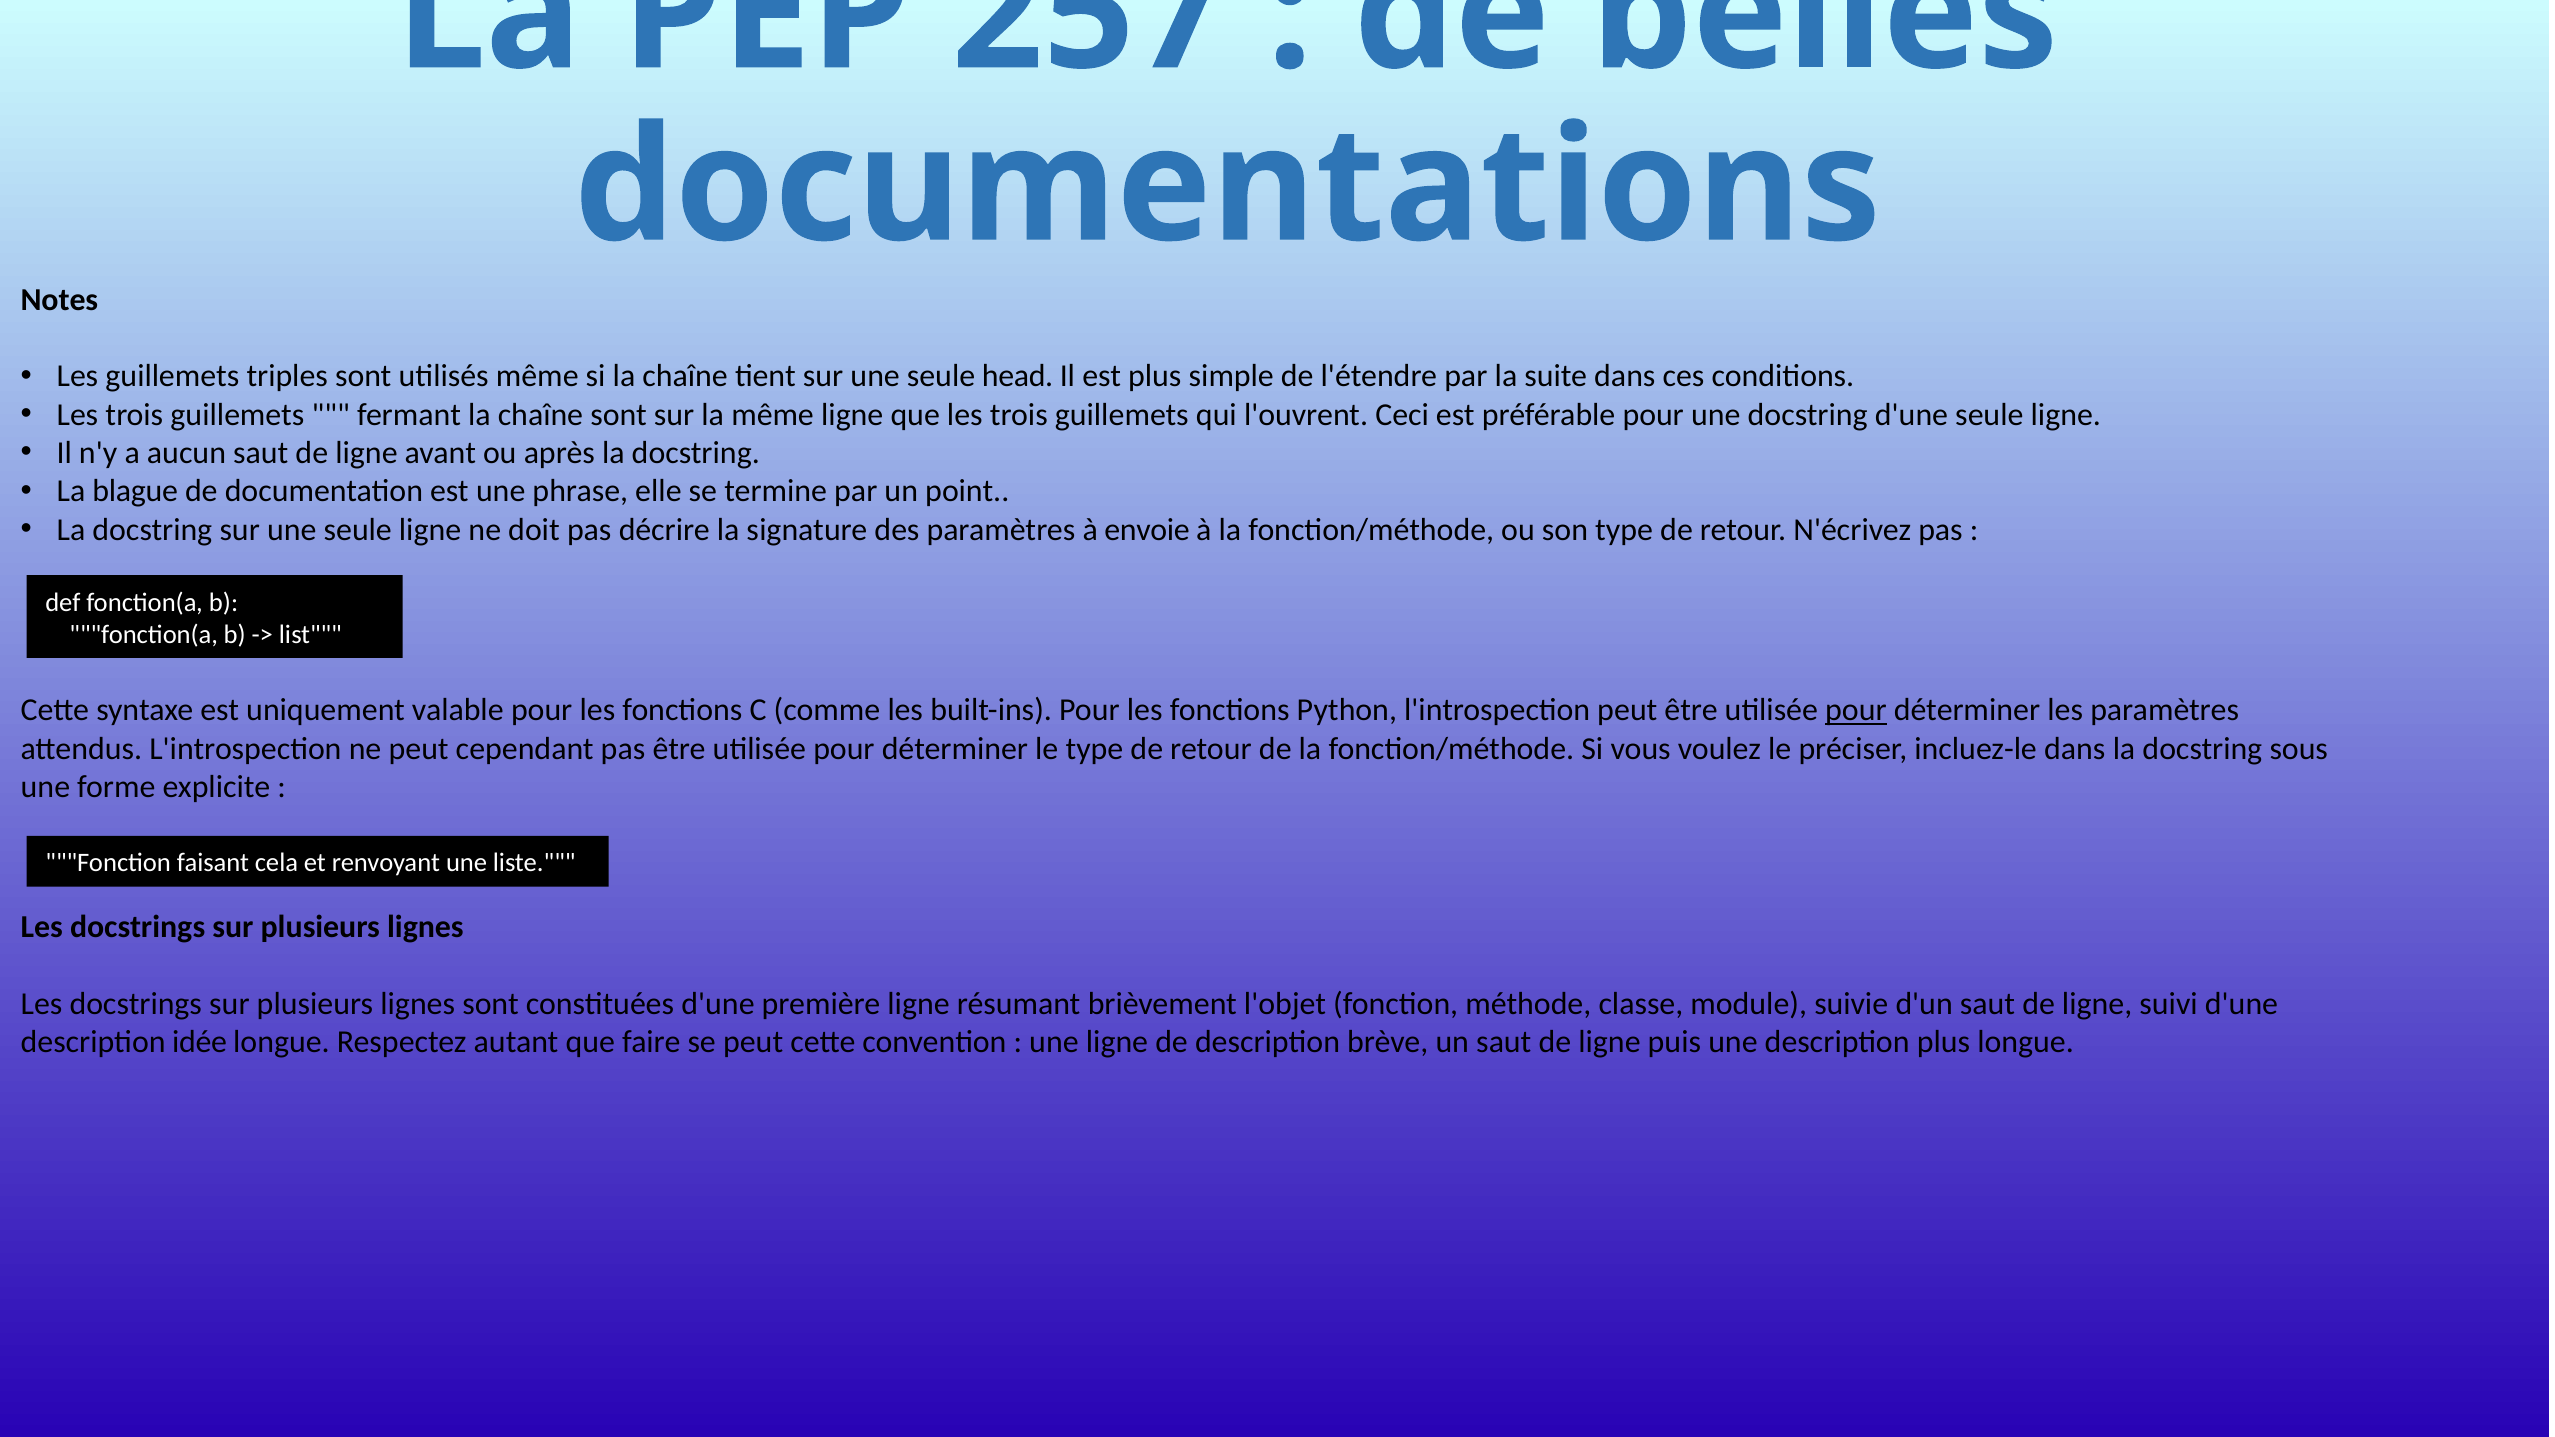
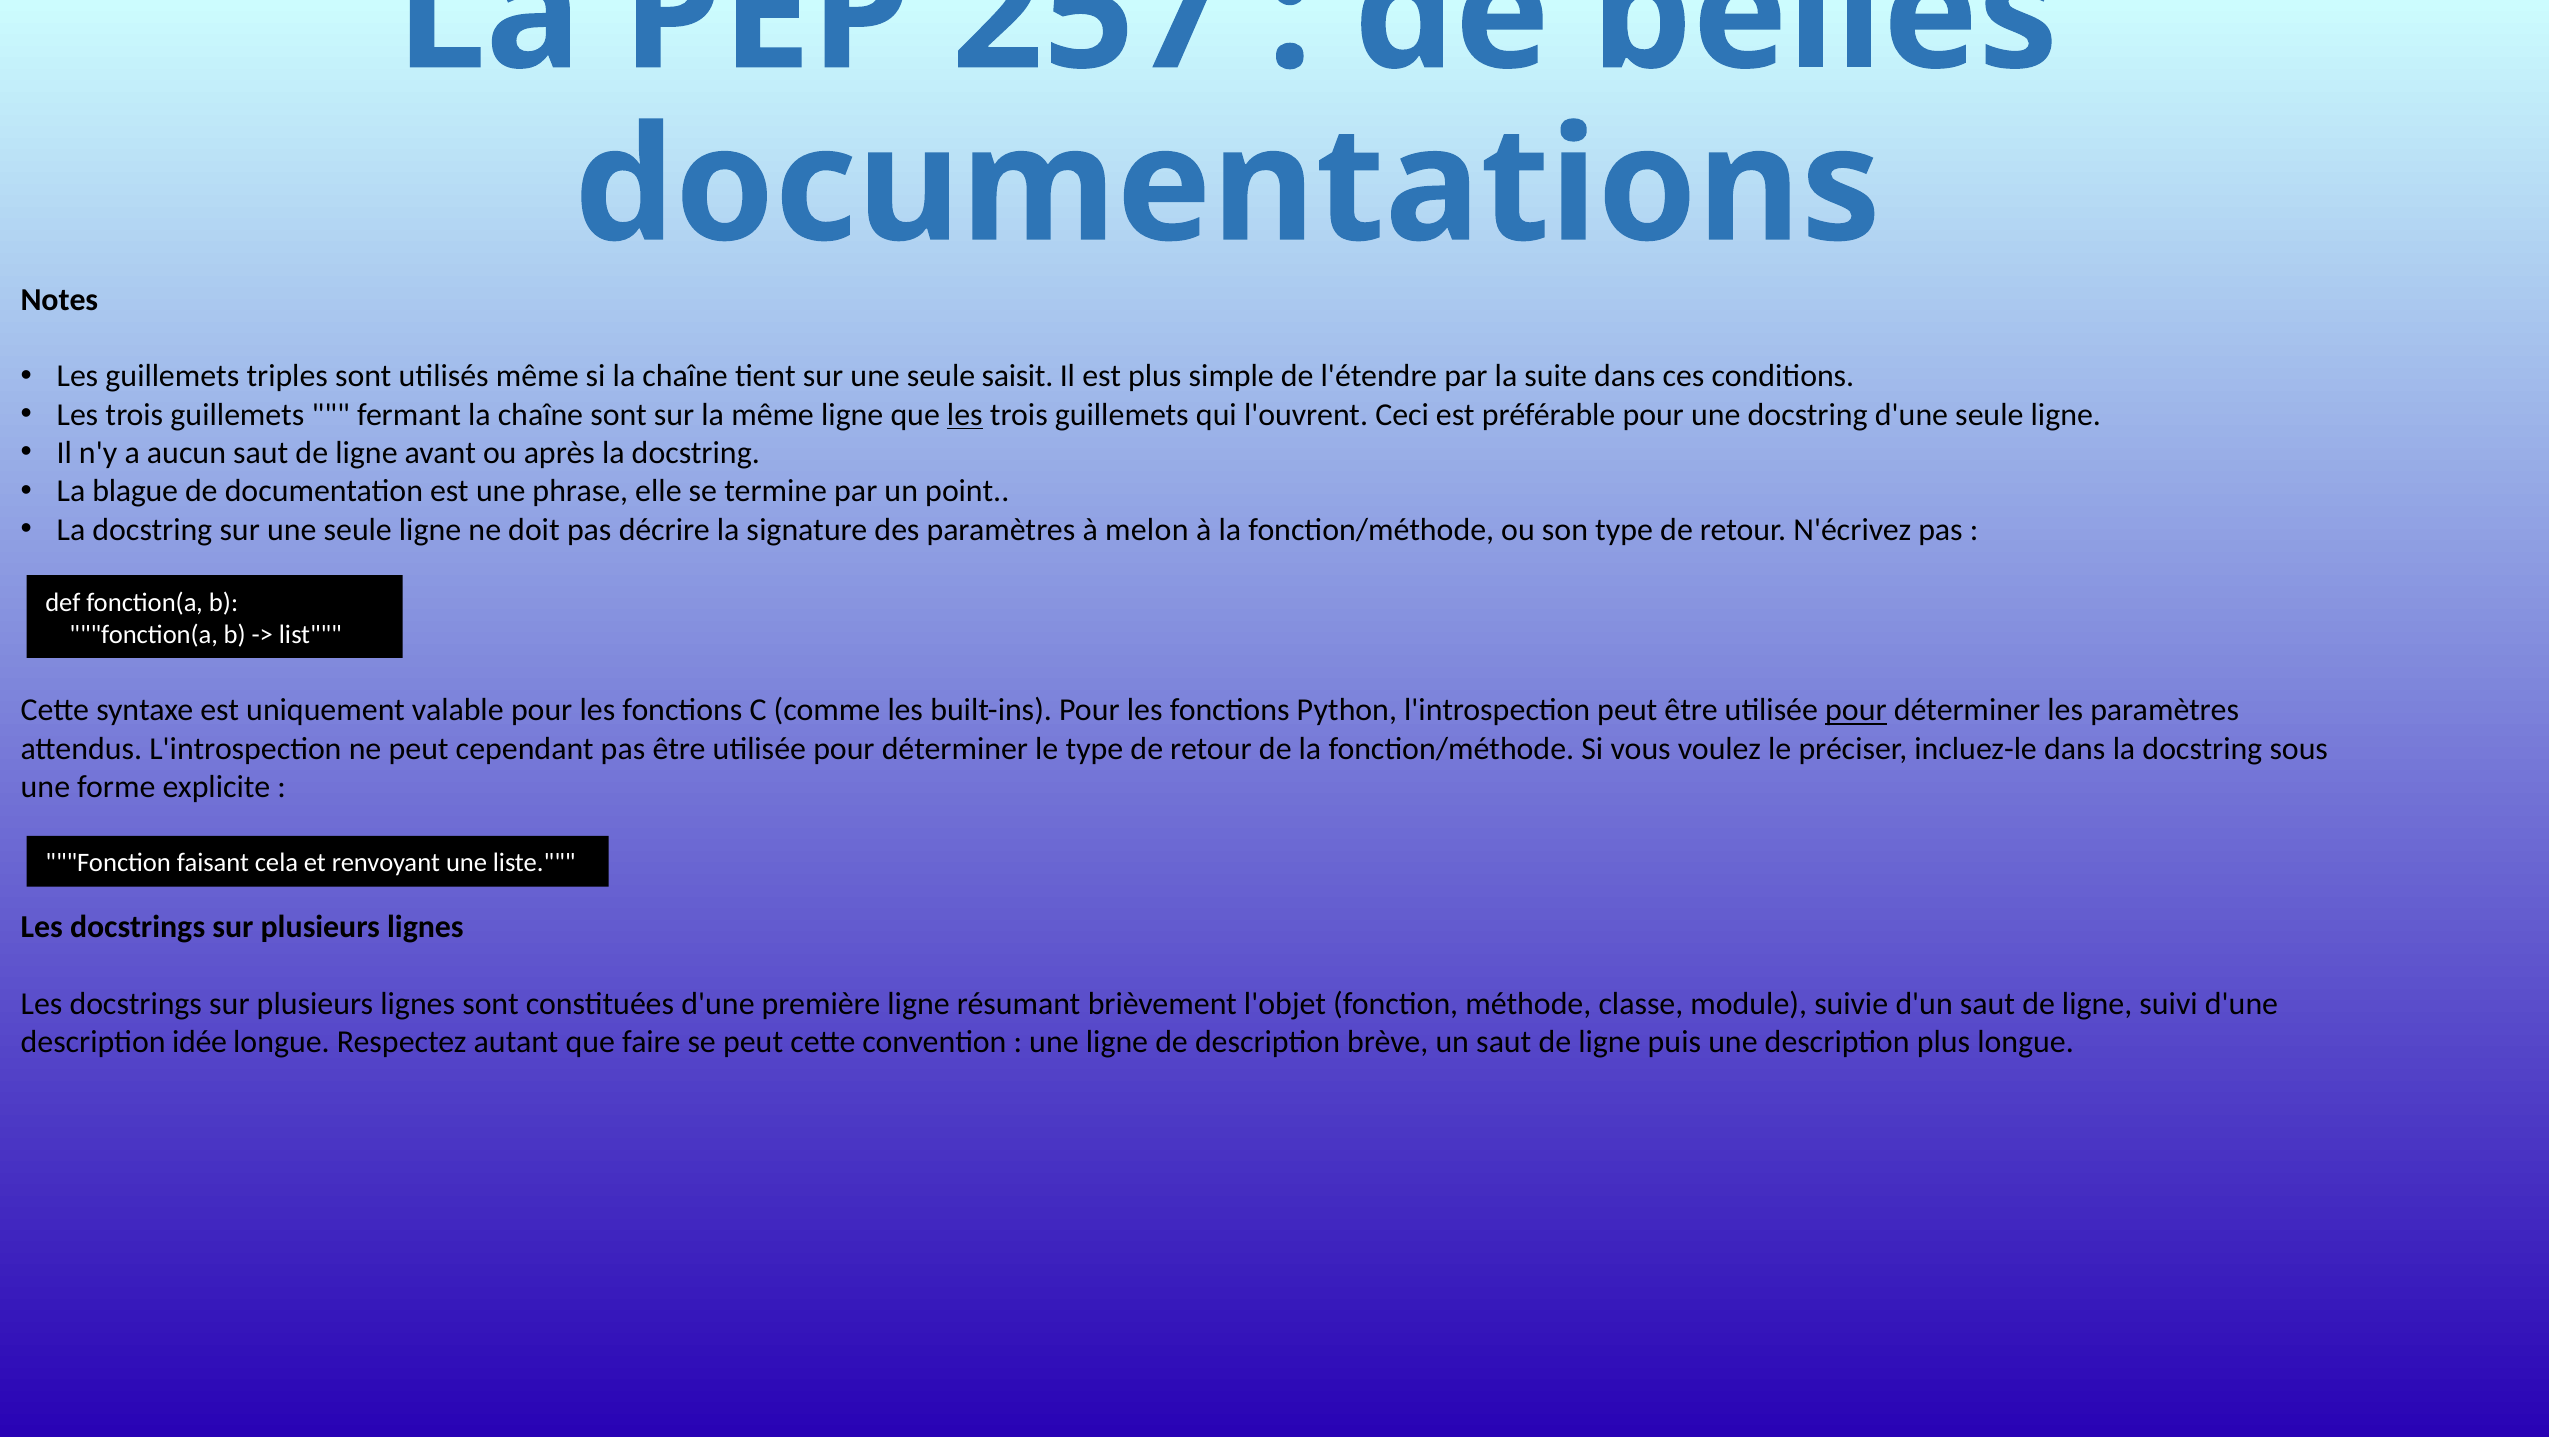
head: head -> saisit
les at (965, 415) underline: none -> present
envoie: envoie -> melon
